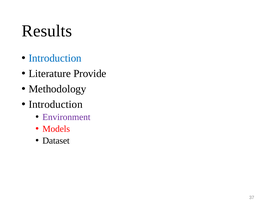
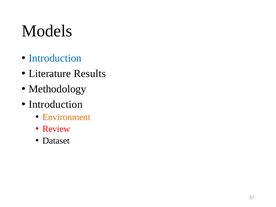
Results: Results -> Models
Provide: Provide -> Results
Environment colour: purple -> orange
Models: Models -> Review
